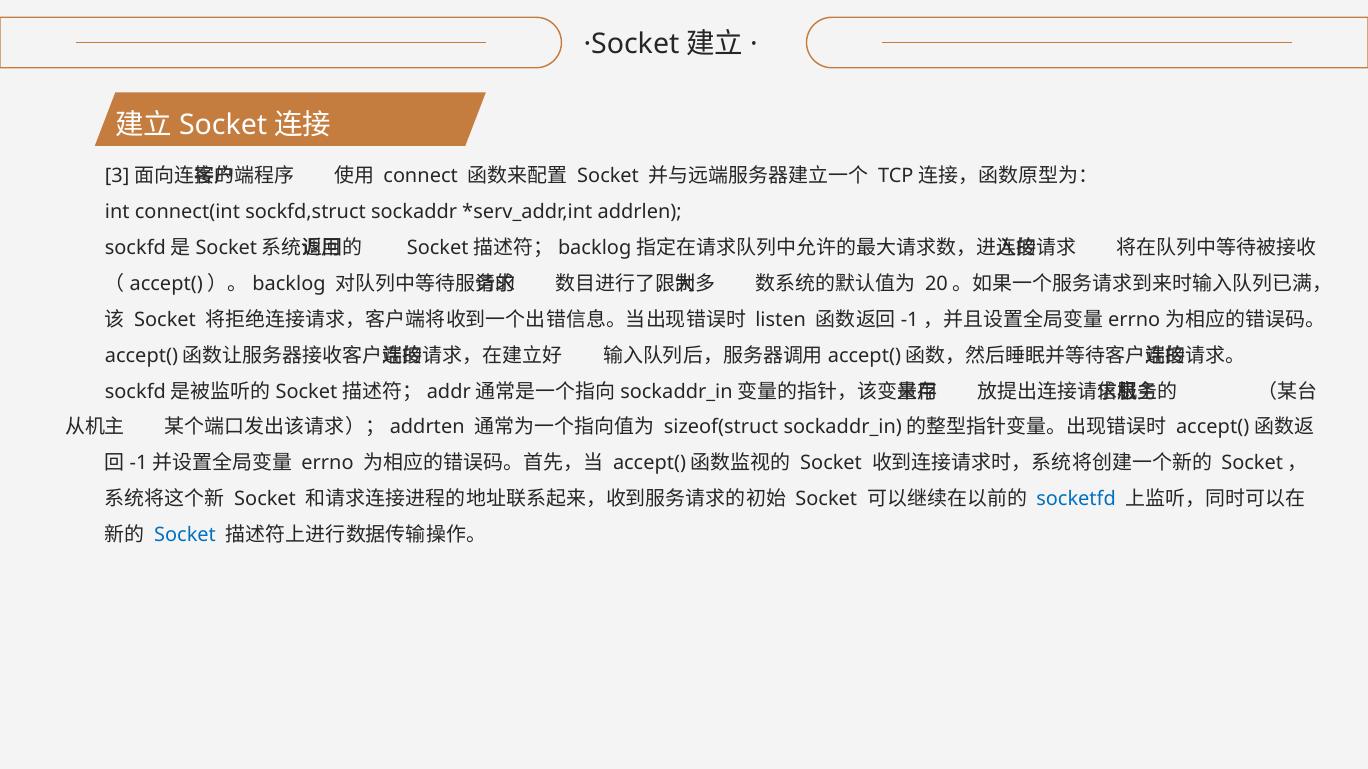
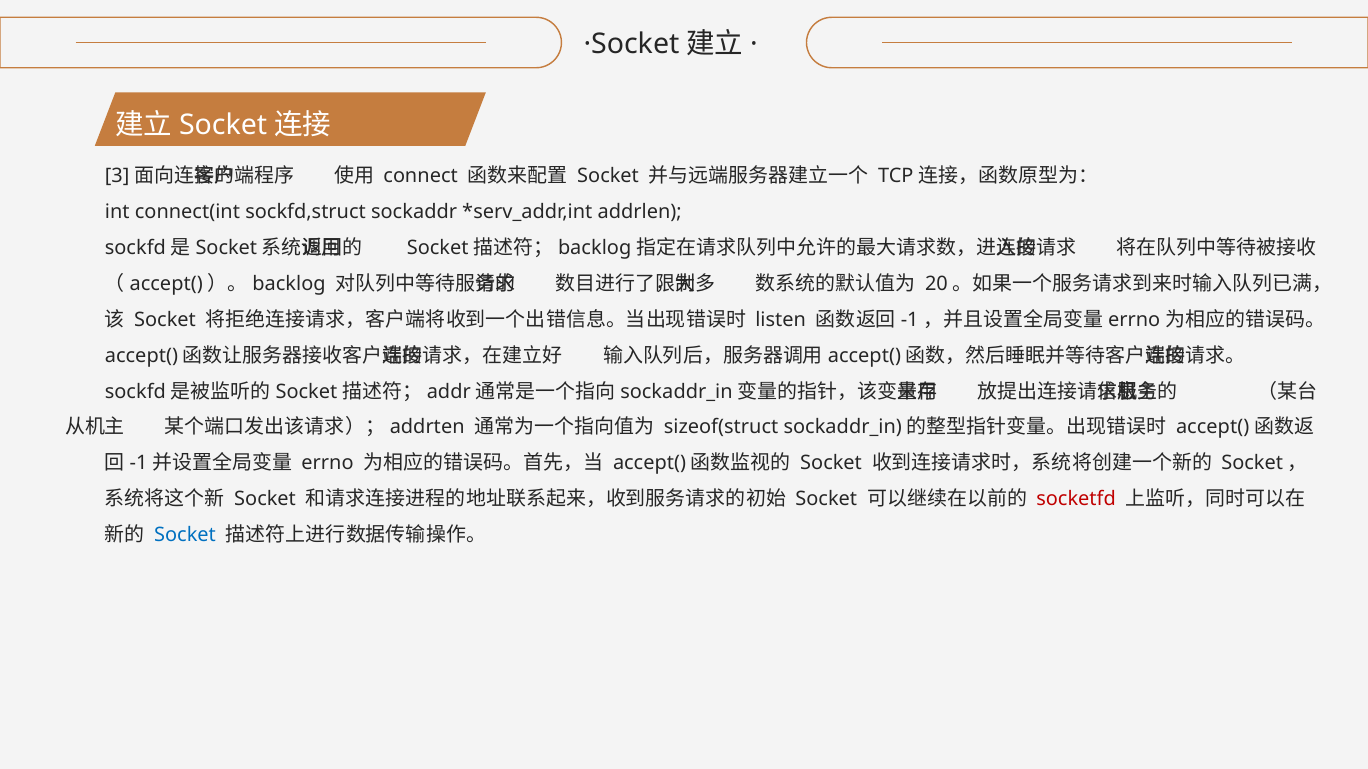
socketfd colour: blue -> red
